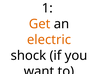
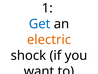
Get colour: orange -> blue
